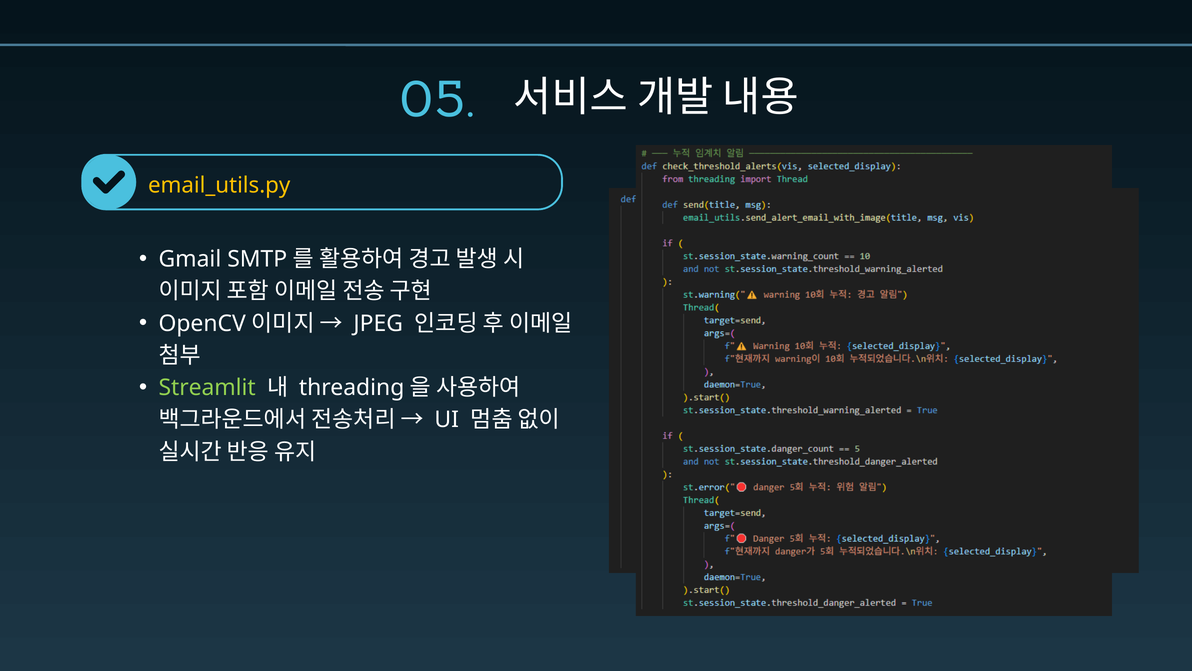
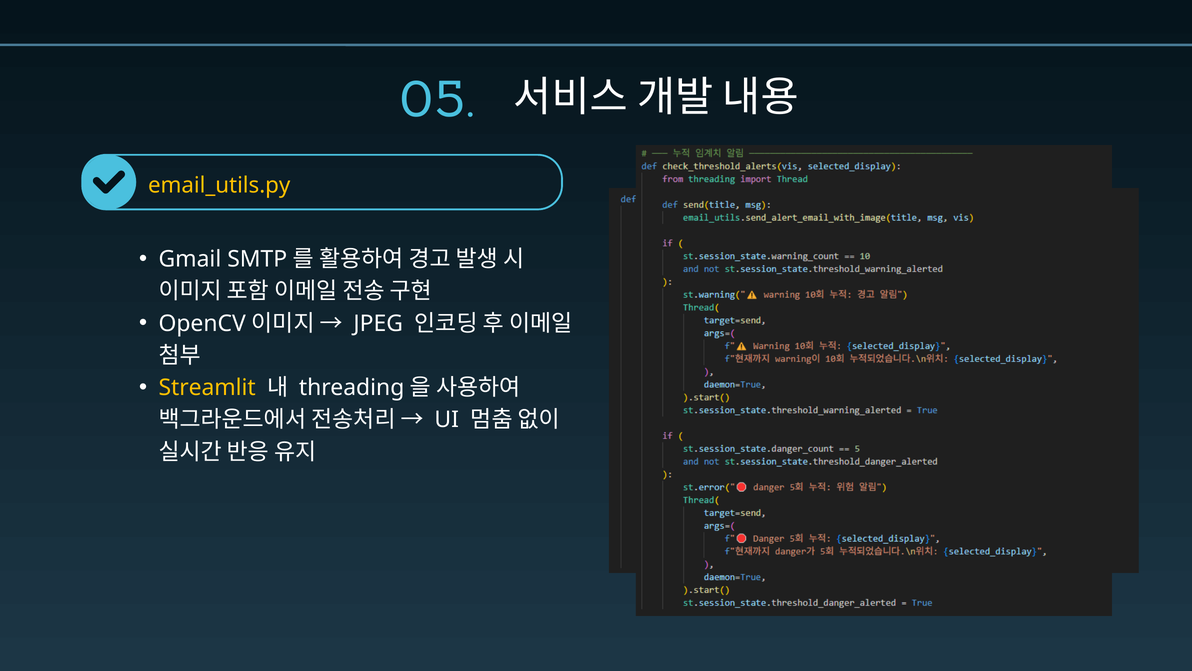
Streamlit colour: light green -> yellow
